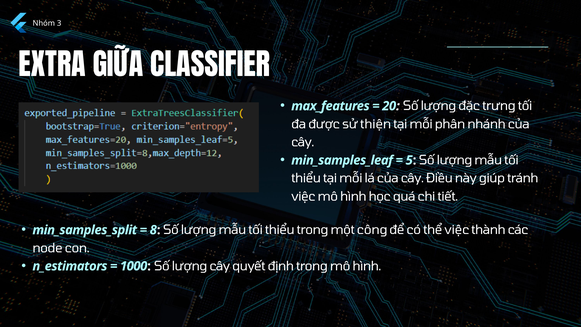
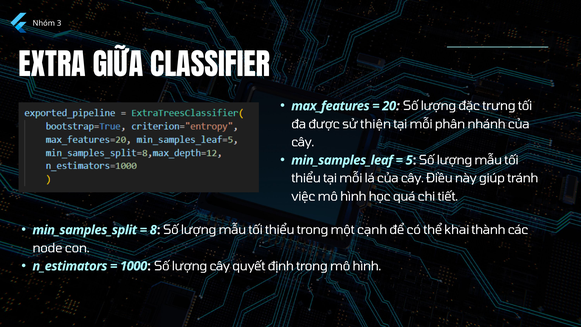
công: công -> cạnh
thể việc: việc -> khai
